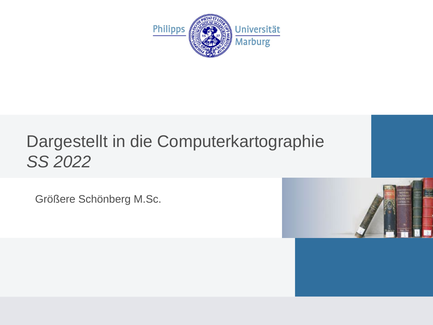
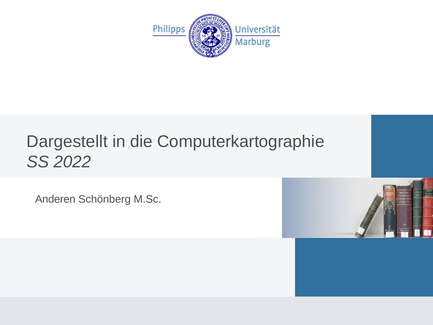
Größere: Größere -> Anderen
